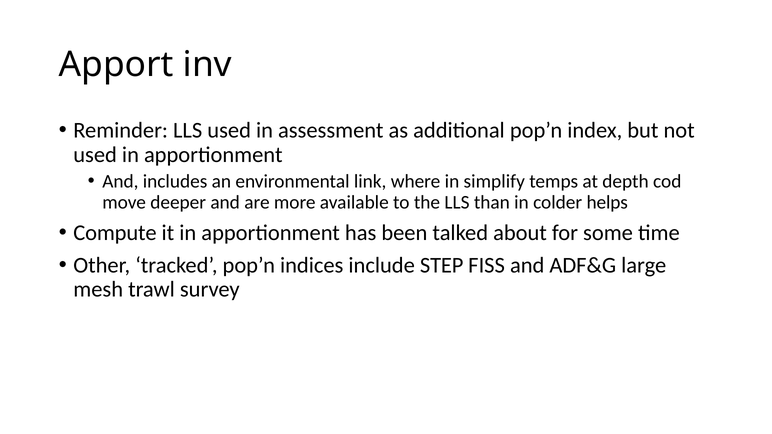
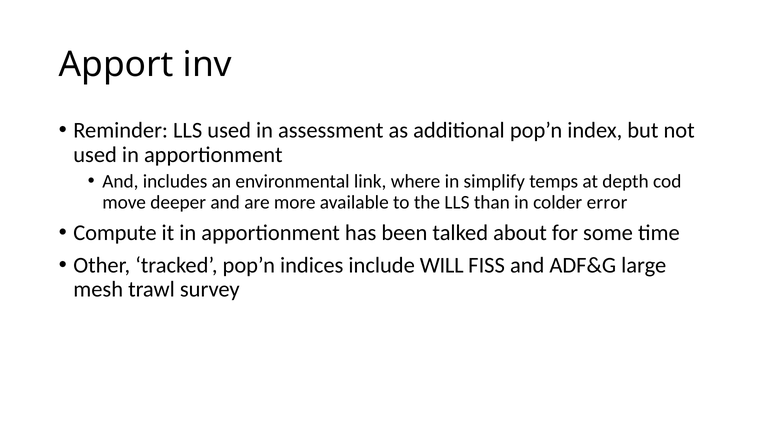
helps: helps -> error
STEP: STEP -> WILL
